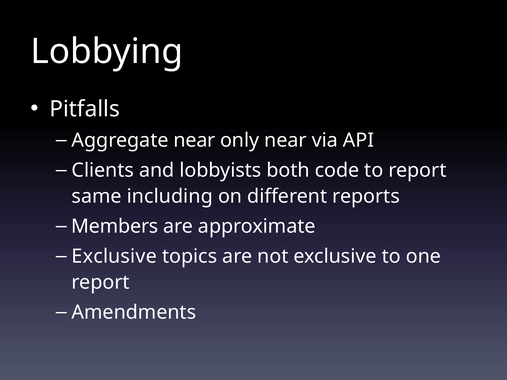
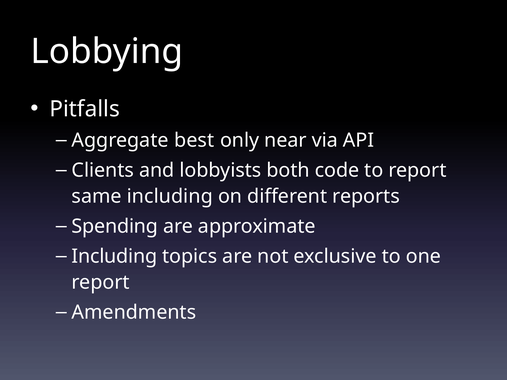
Aggregate near: near -> best
Members: Members -> Spending
Exclusive at (114, 256): Exclusive -> Including
